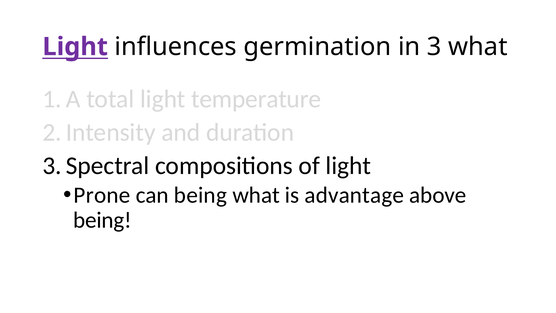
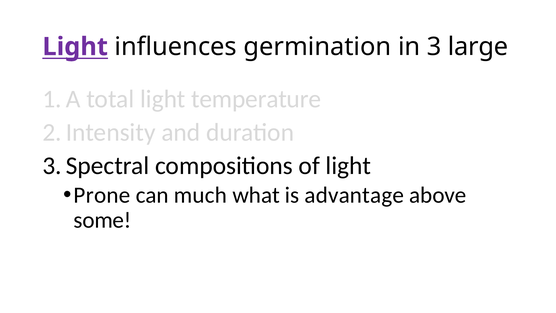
3 what: what -> large
can being: being -> much
being at (102, 220): being -> some
